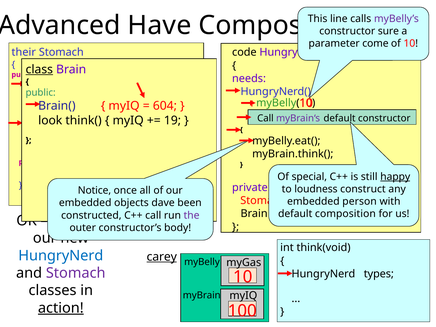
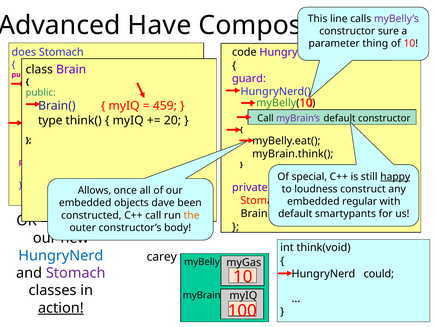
come: come -> thing
their: their -> does
class underline: present -> none
needs: needs -> guard
604: 604 -> 459
look: look -> type
19: 19 -> 20
Notice: Notice -> Allows
person: person -> regular
composition at (345, 214): composition -> smartypants
the colour: purple -> orange
carey underline: present -> none
types: types -> could
